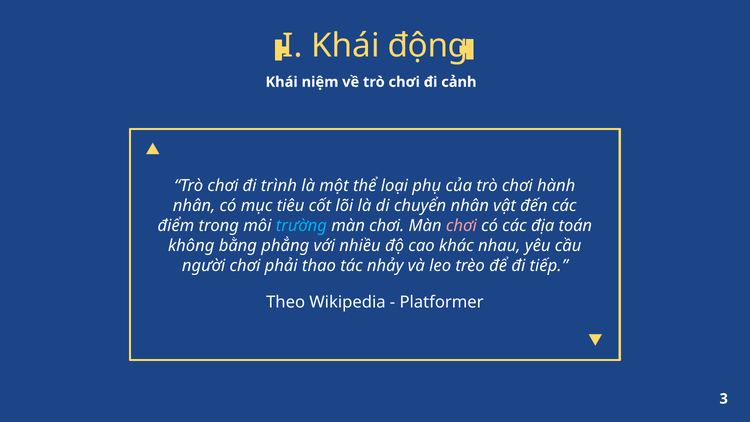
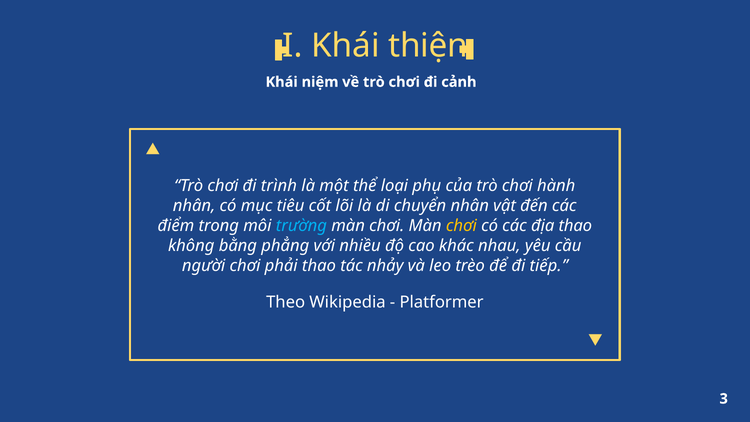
động: động -> thiện
chơi at (461, 226) colour: pink -> yellow
địa toán: toán -> thao
